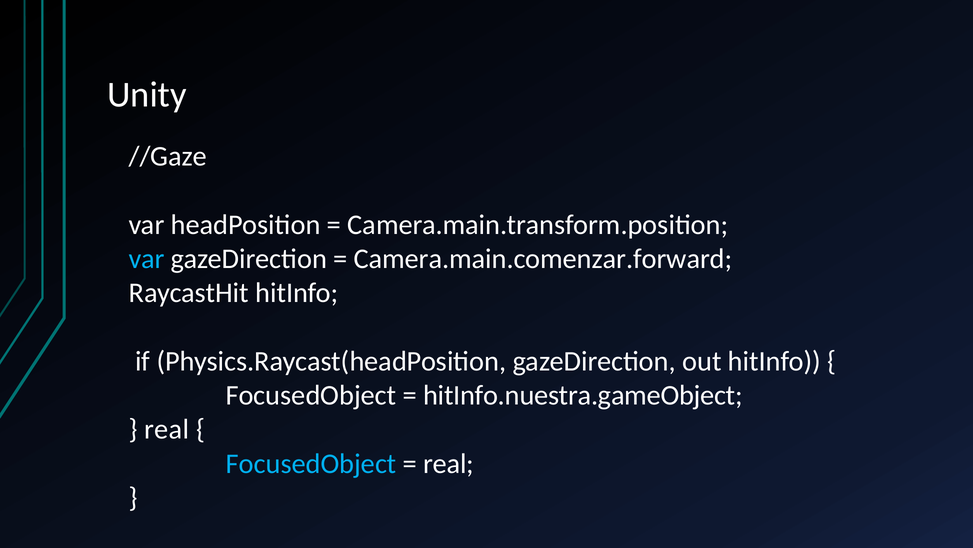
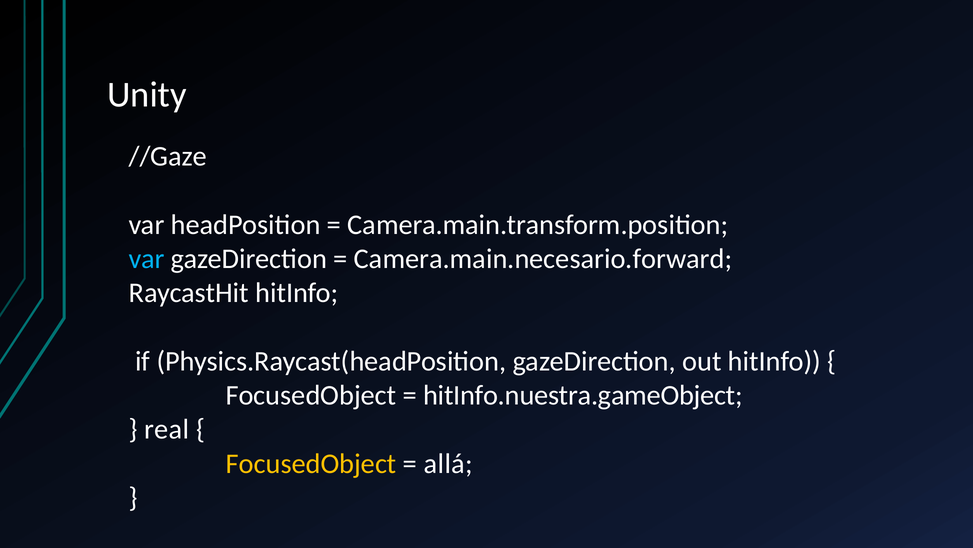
Camera.main.comenzar.forward: Camera.main.comenzar.forward -> Camera.main.necesario.forward
FocusedObject at (311, 463) colour: light blue -> yellow
real at (449, 463): real -> allá
